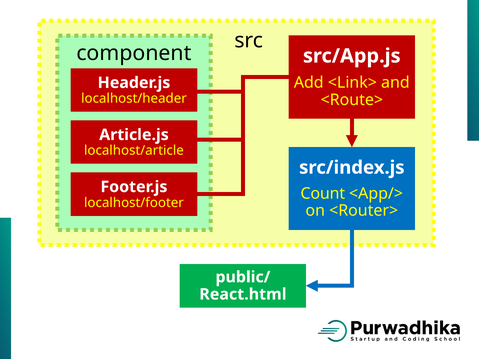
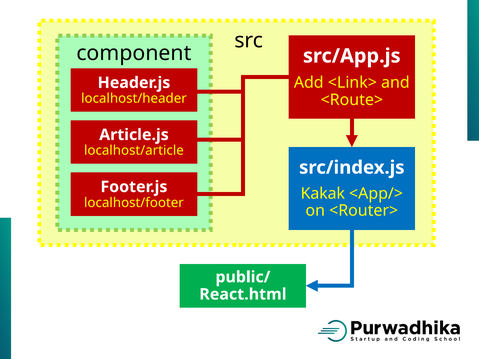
Count: Count -> Kakak
